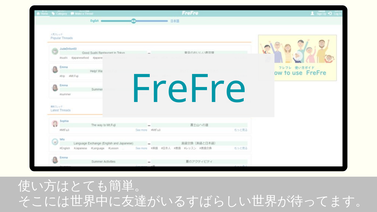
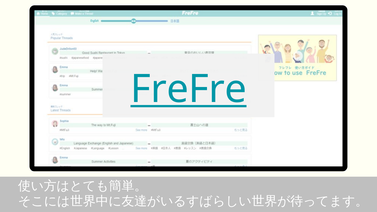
FreFre underline: none -> present
